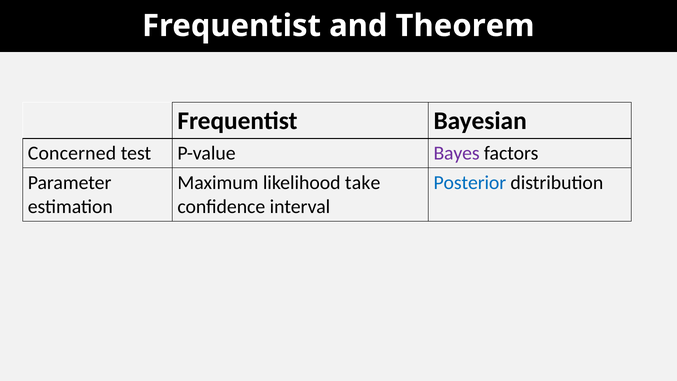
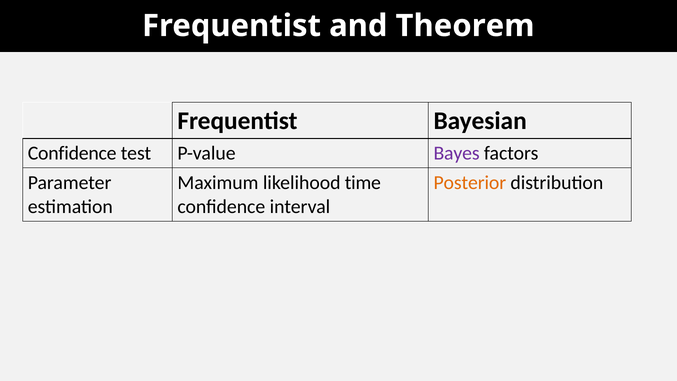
Concerned at (72, 153): Concerned -> Confidence
take: take -> time
Posterior colour: blue -> orange
